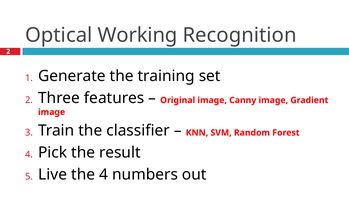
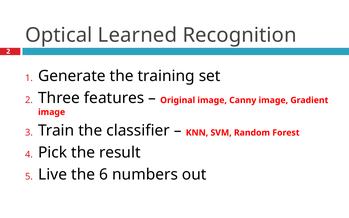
Working: Working -> Learned
the 4: 4 -> 6
